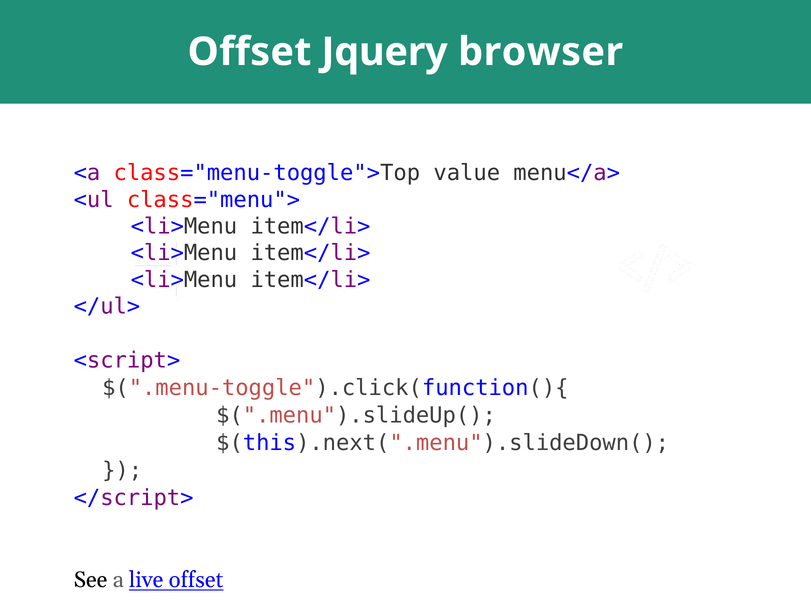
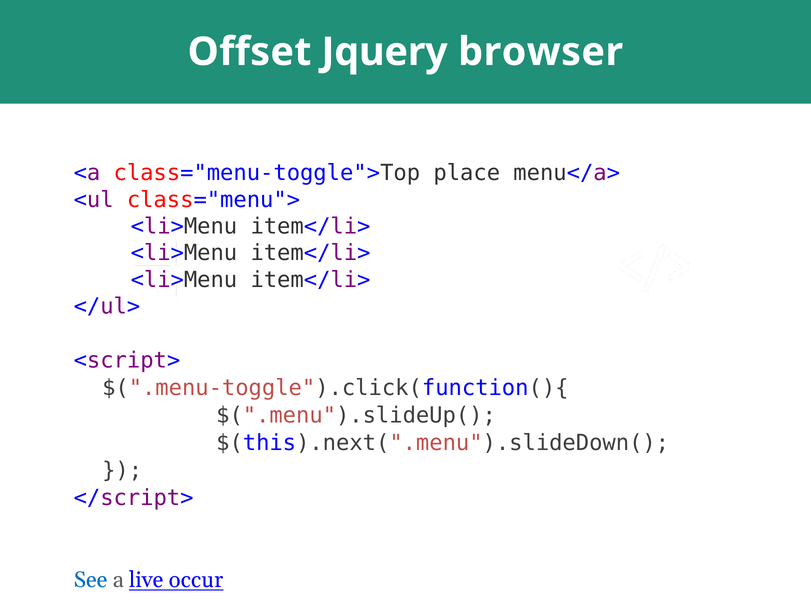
value: value -> place
See colour: black -> blue
live offset: offset -> occur
